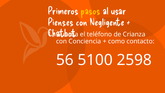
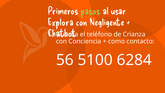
pasos colour: yellow -> light green
Pienses: Pienses -> Explora
2598: 2598 -> 6284
